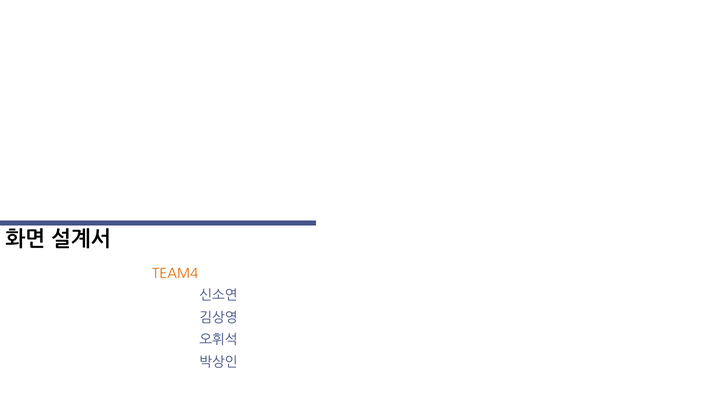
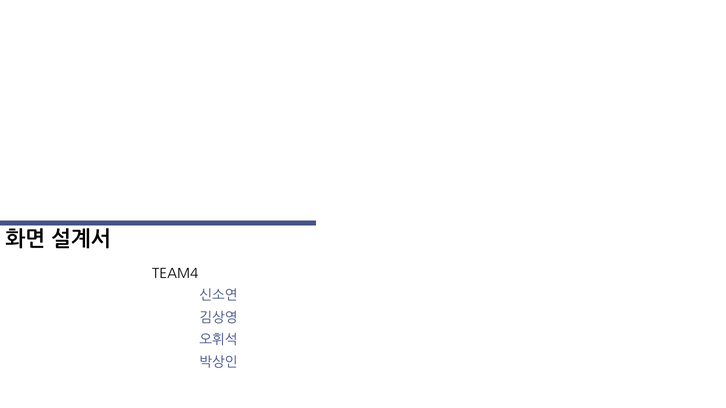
TEAM4 colour: orange -> black
